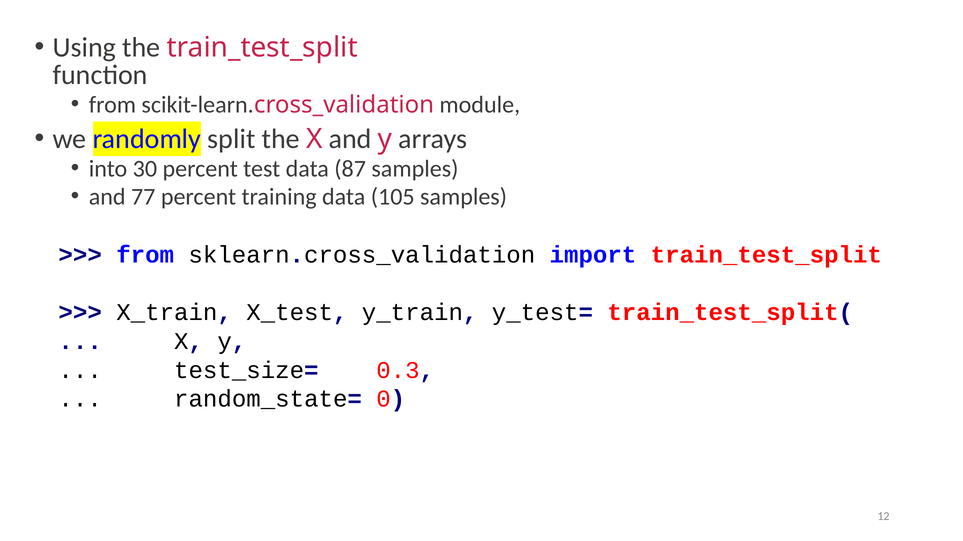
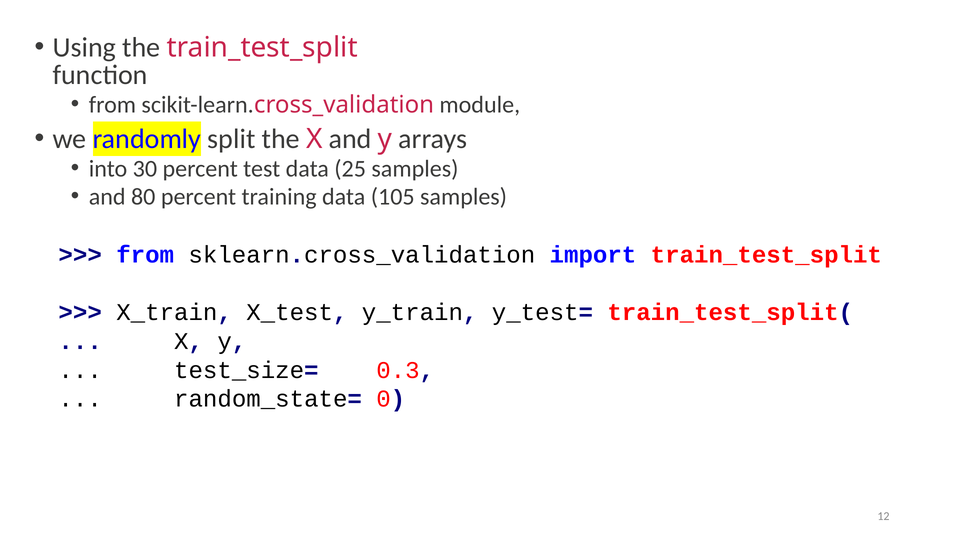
87: 87 -> 25
77: 77 -> 80
